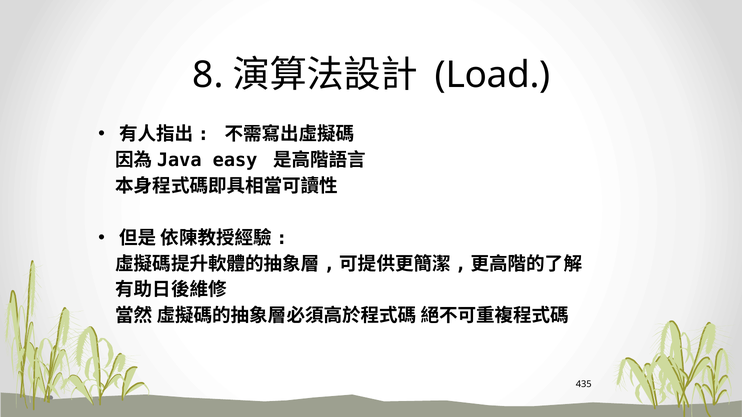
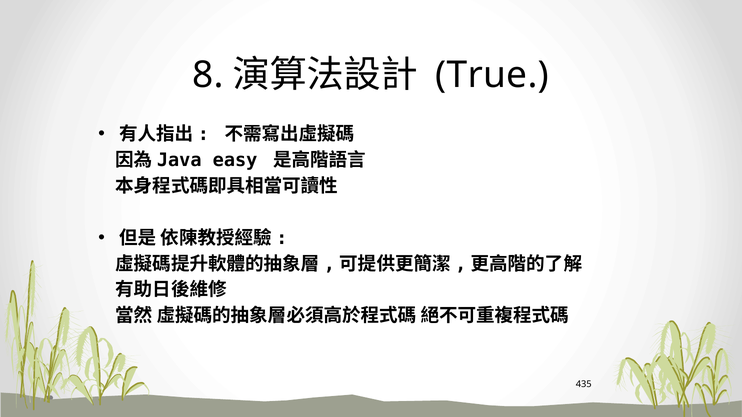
Load: Load -> True
